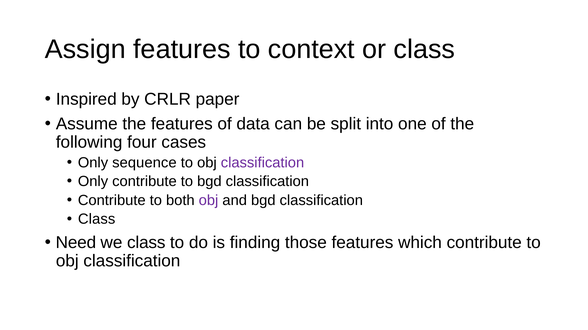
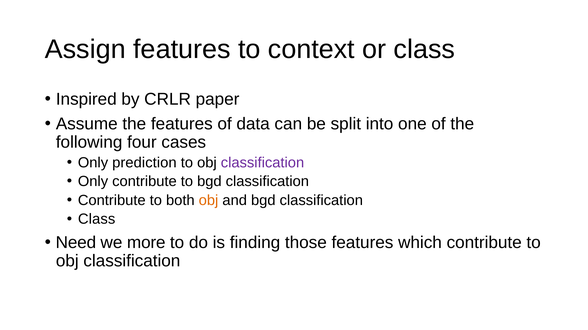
sequence: sequence -> prediction
obj at (209, 201) colour: purple -> orange
we class: class -> more
